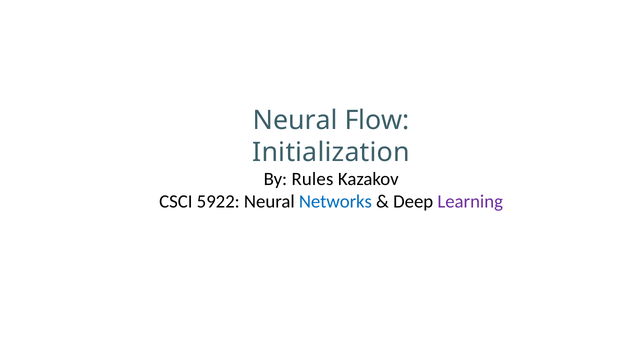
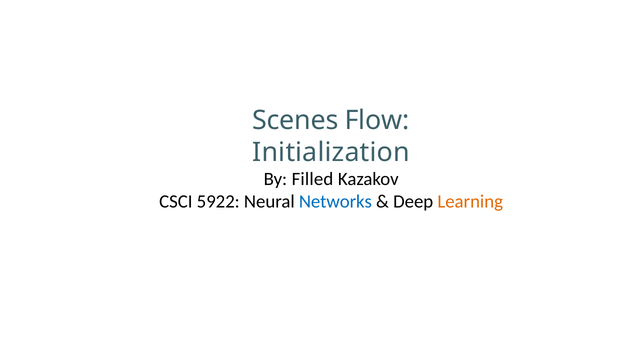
Neural at (295, 120): Neural -> Scenes
Rules: Rules -> Filled
Learning colour: purple -> orange
